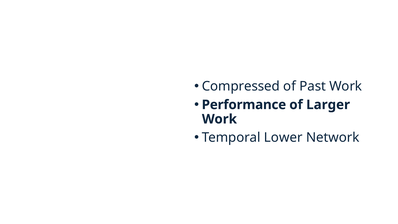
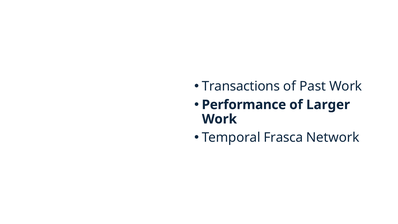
Compressed: Compressed -> Transactions
Lower: Lower -> Frasca
